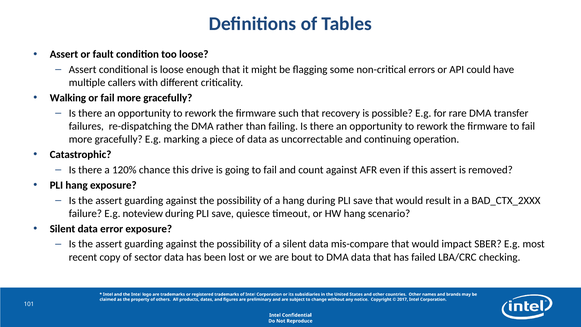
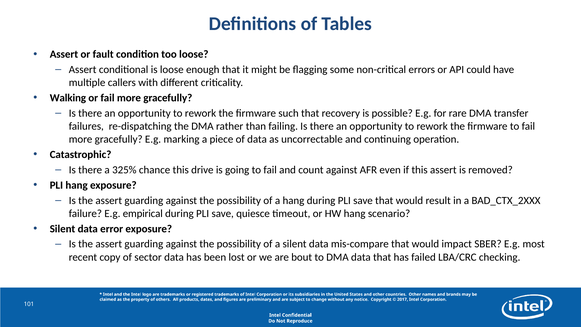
120%: 120% -> 325%
noteview: noteview -> empirical
